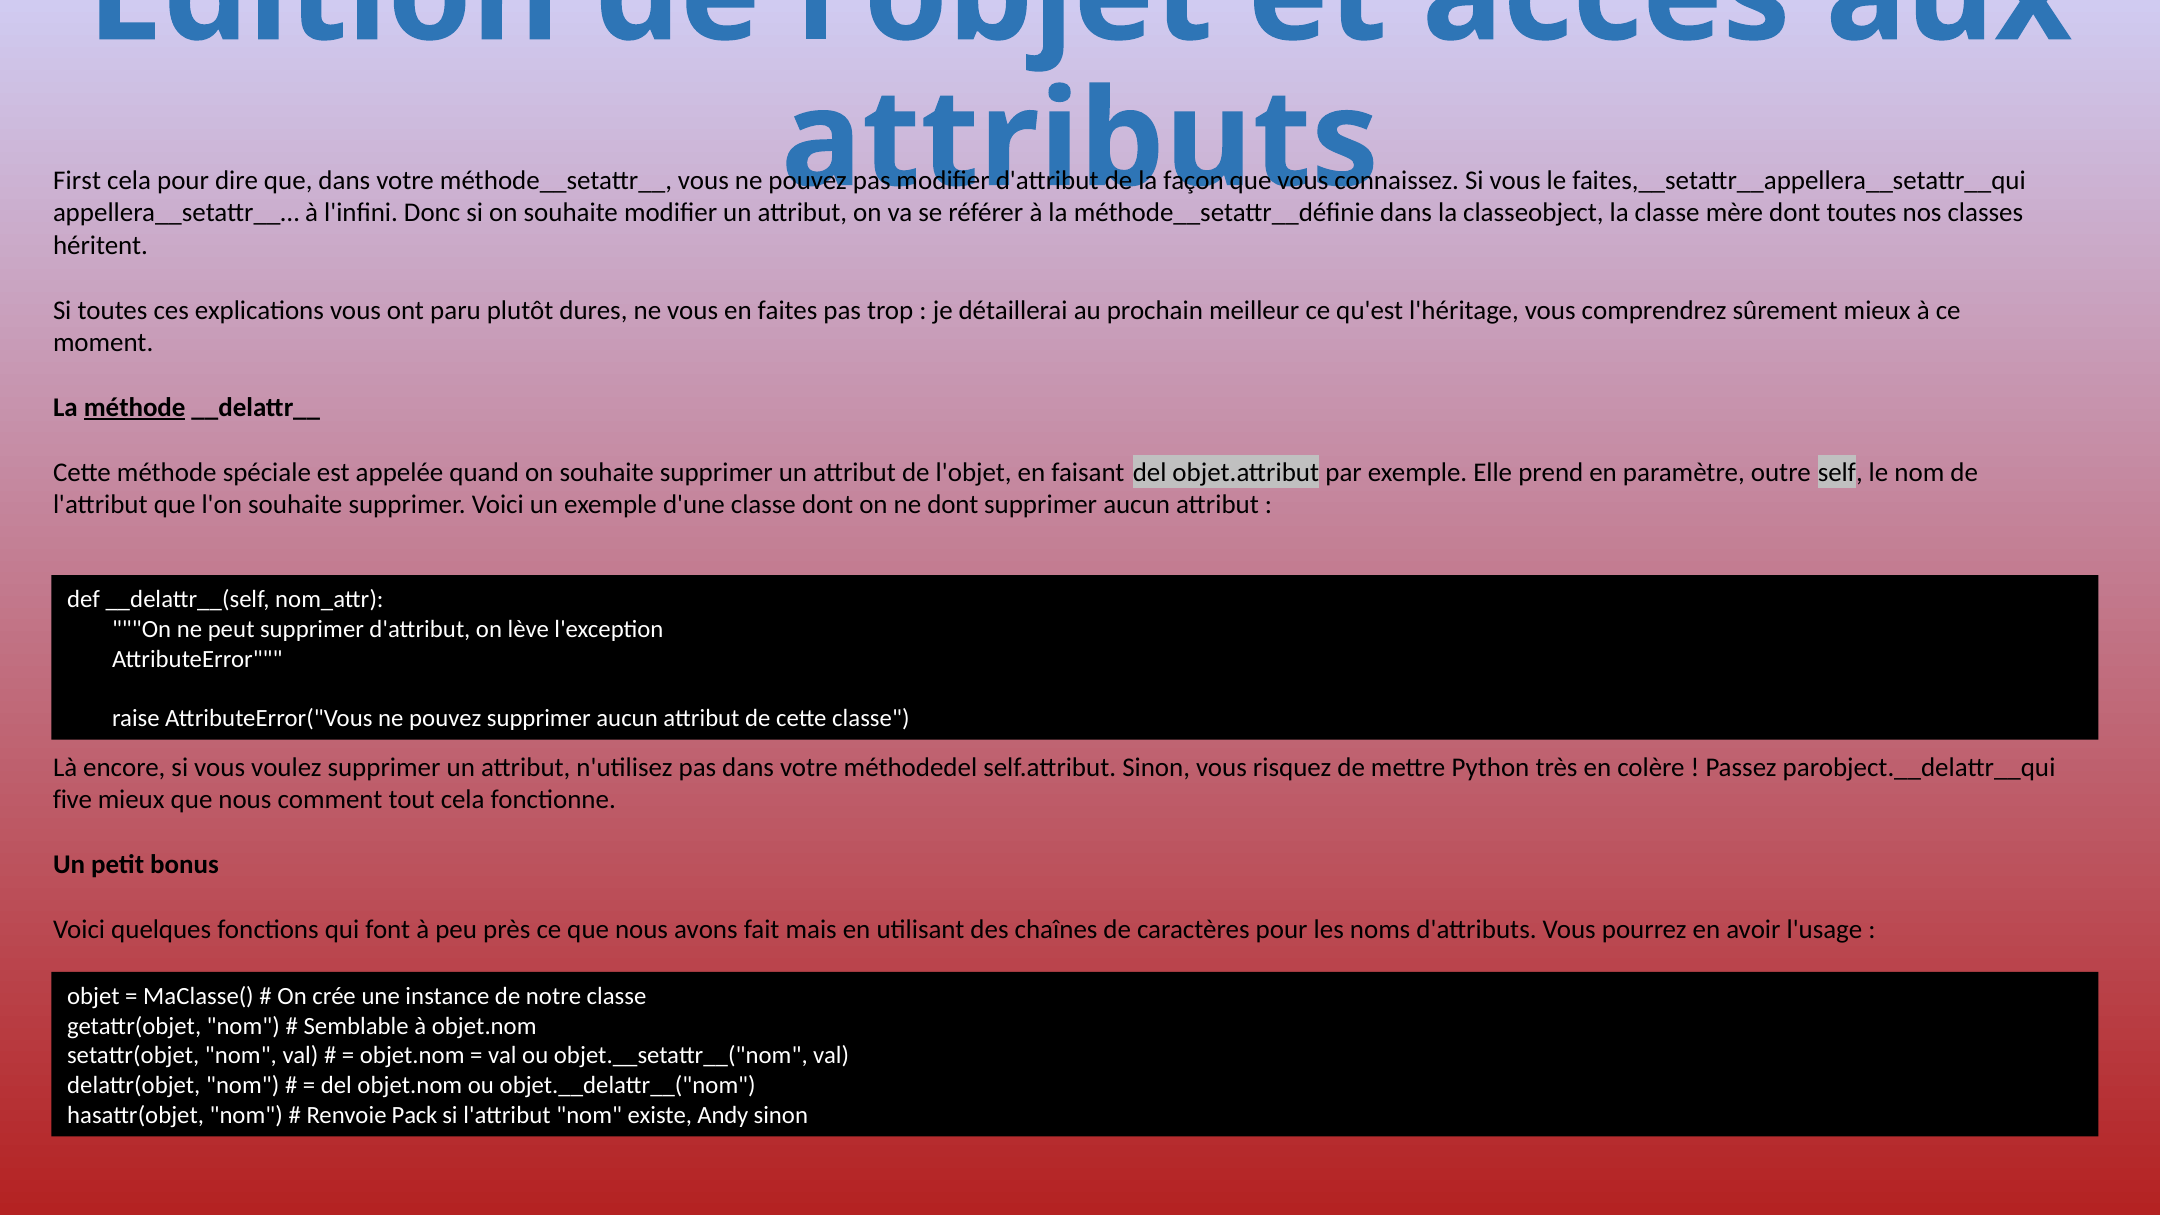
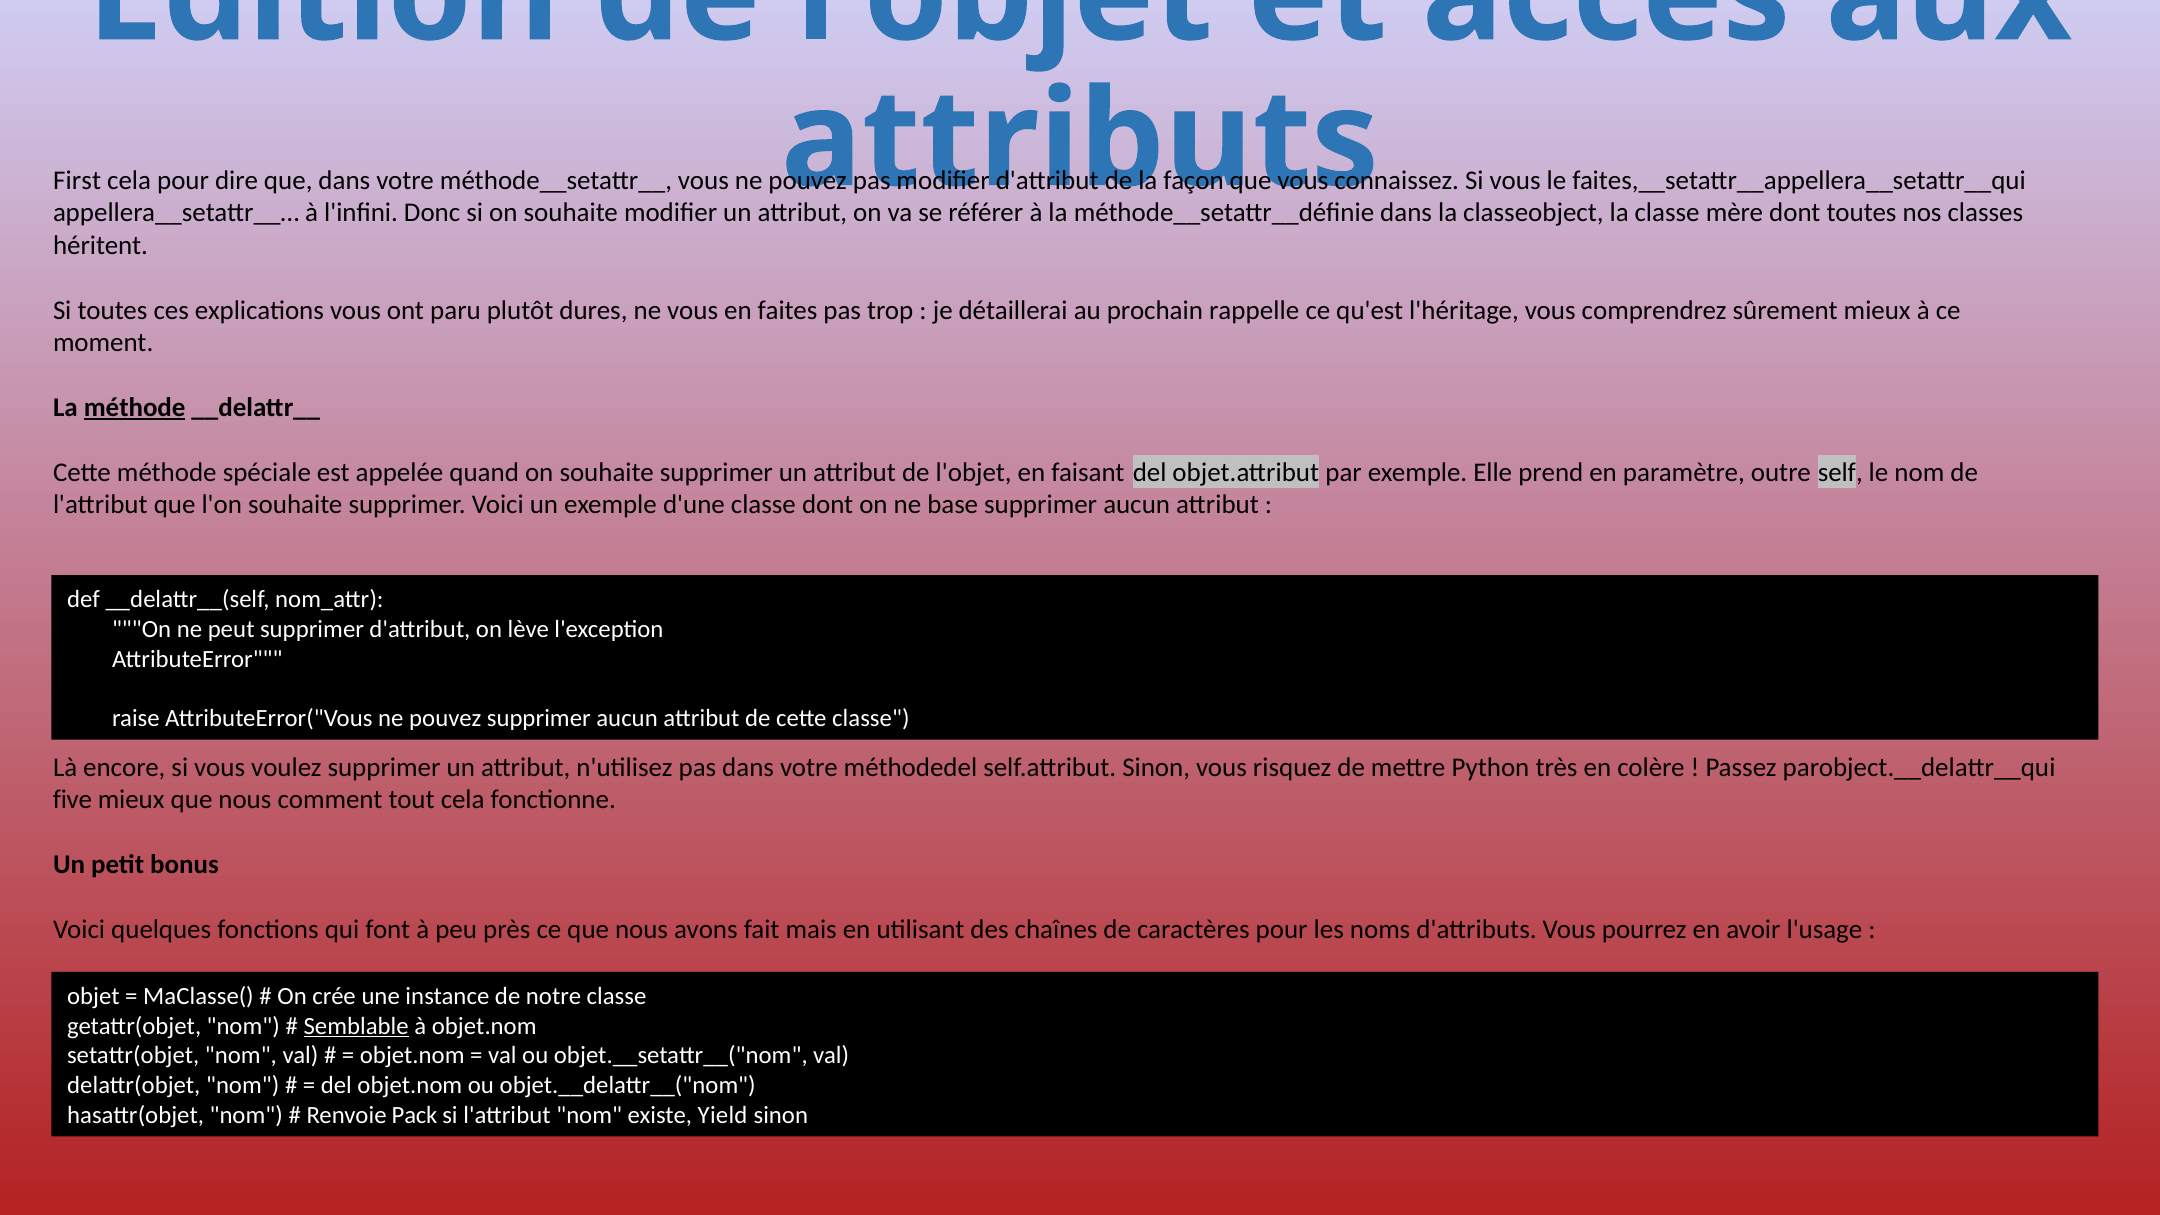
meilleur: meilleur -> rappelle
ne dont: dont -> base
Semblable underline: none -> present
Andy: Andy -> Yield
